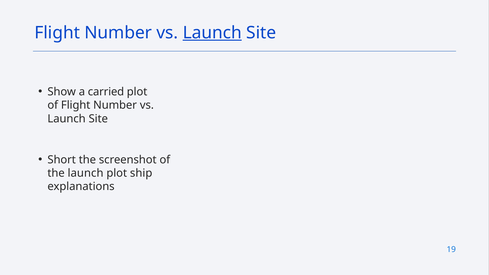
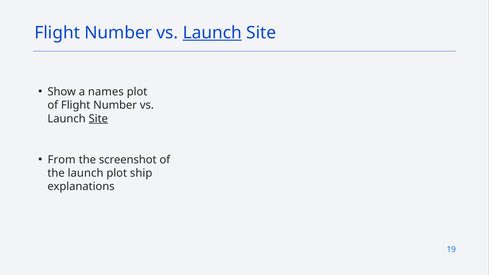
carried: carried -> names
Site at (98, 119) underline: none -> present
Short: Short -> From
